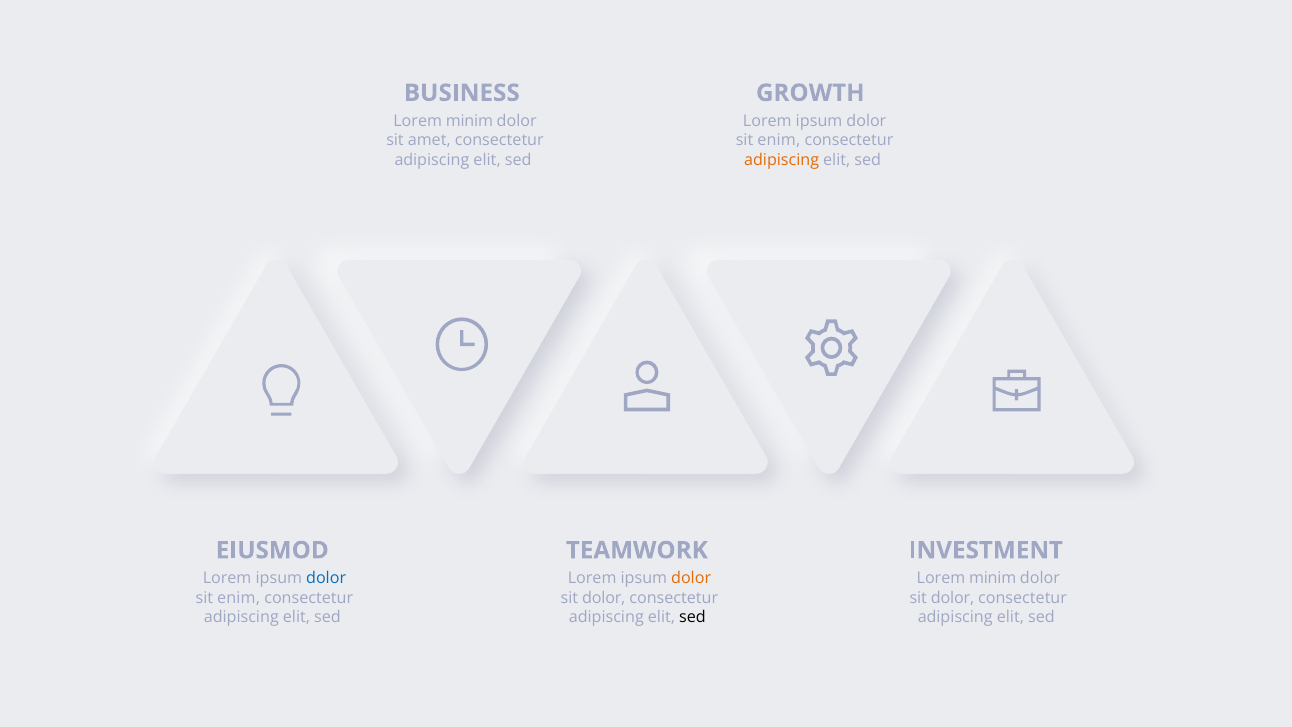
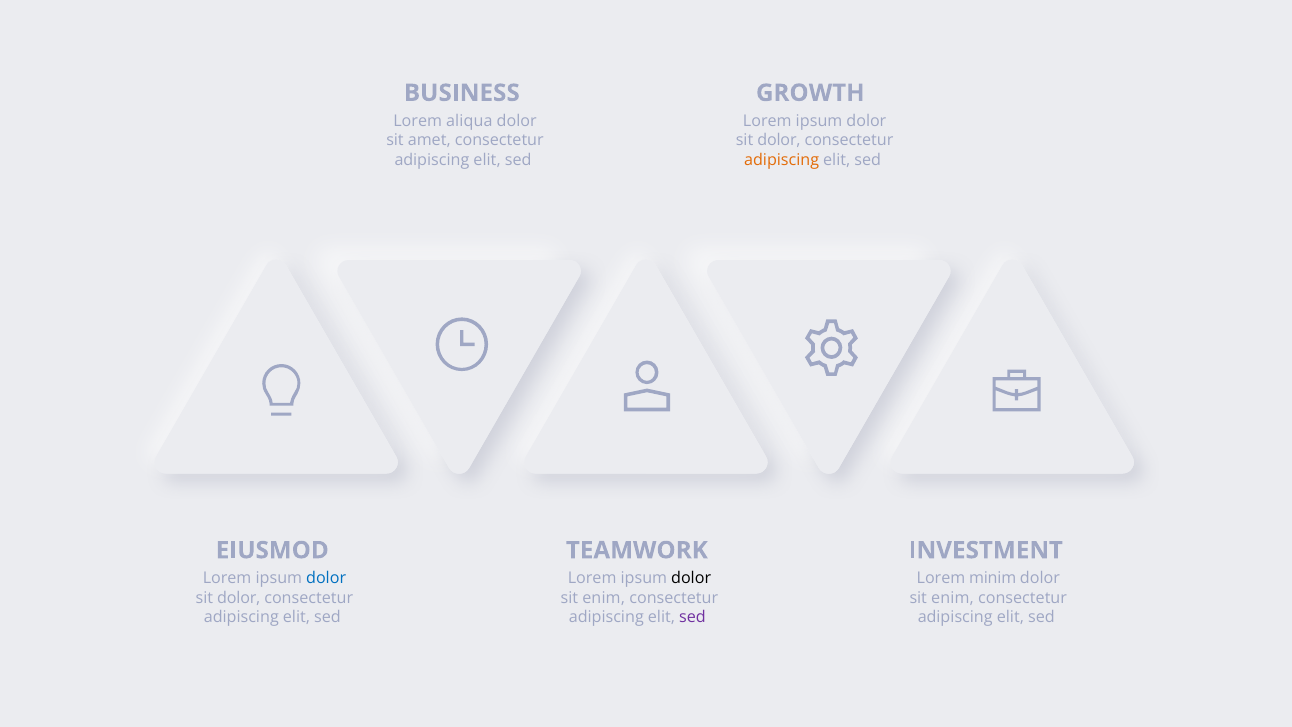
minim at (469, 121): minim -> aliqua
enim at (779, 141): enim -> dolor
dolor at (691, 578) colour: orange -> black
enim at (239, 598): enim -> dolor
dolor at (604, 598): dolor -> enim
dolor at (953, 598): dolor -> enim
sed at (692, 617) colour: black -> purple
